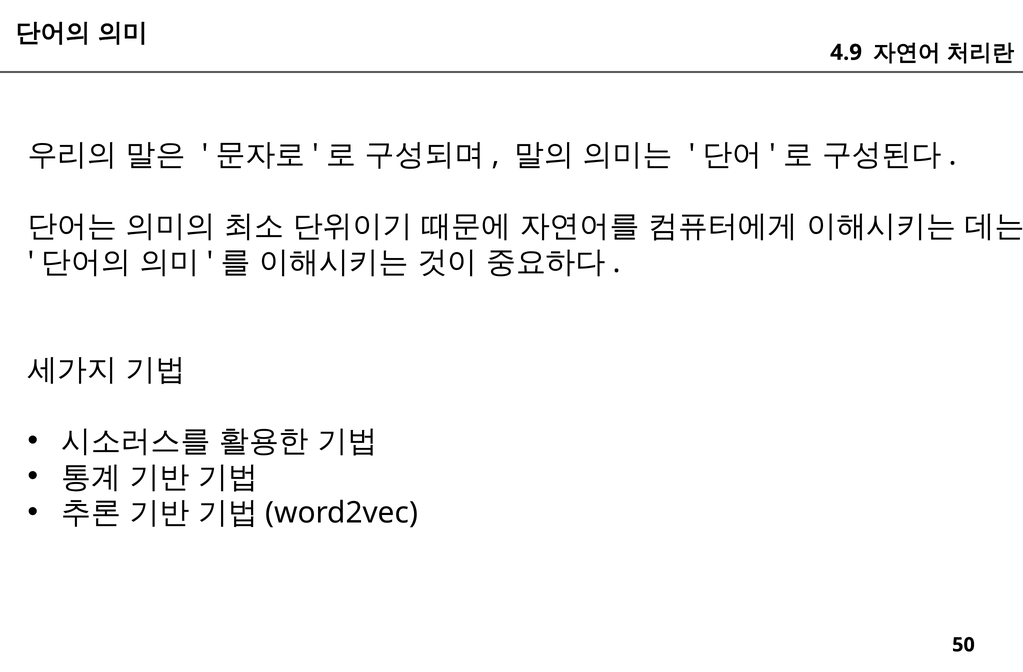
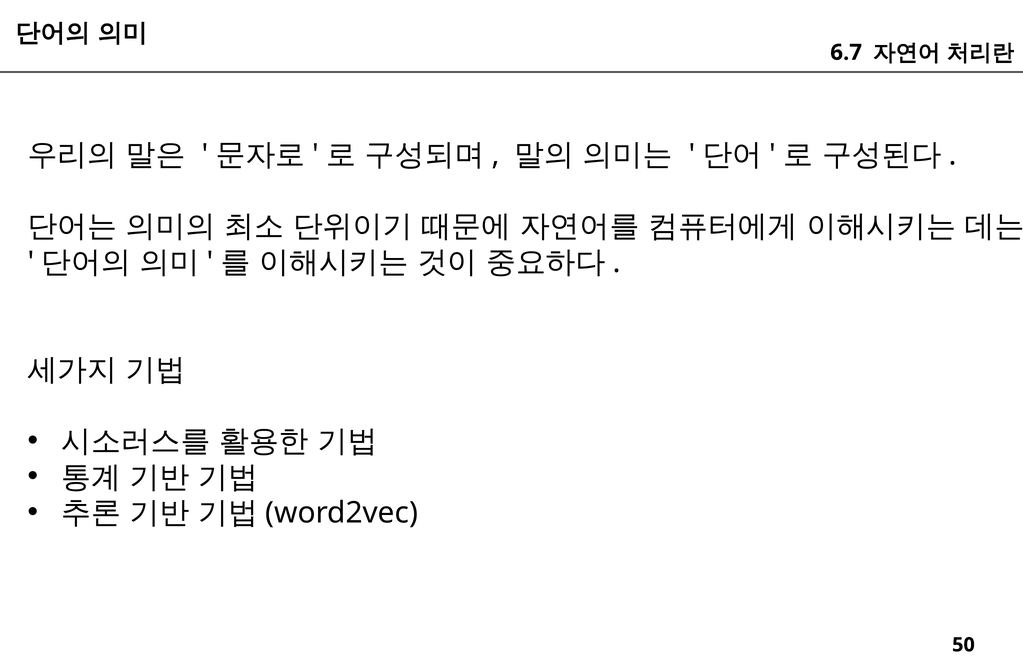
4.9: 4.9 -> 6.7
